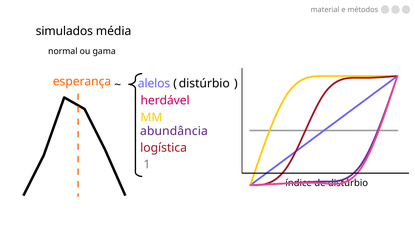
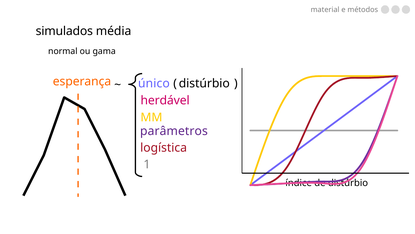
alelos: alelos -> único
abundância: abundância -> parâmetros
